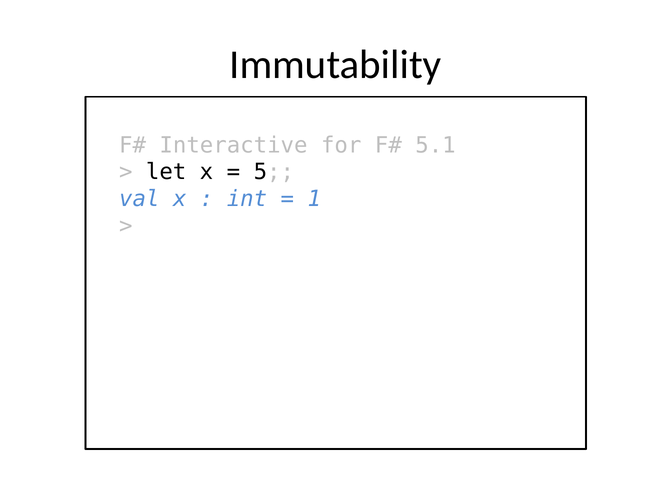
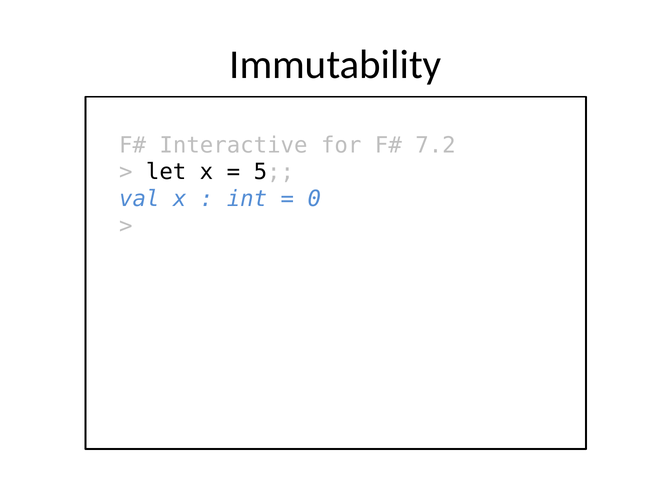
5.1: 5.1 -> 7.2
1: 1 -> 0
